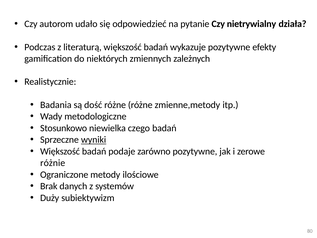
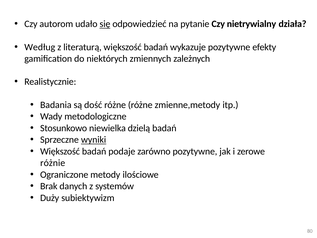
się underline: none -> present
Podczas: Podczas -> Według
czego: czego -> dzielą
